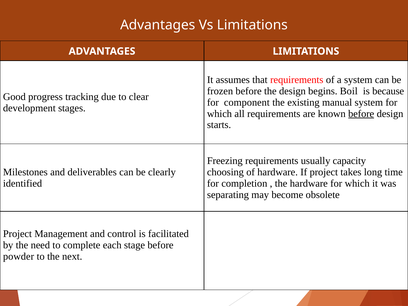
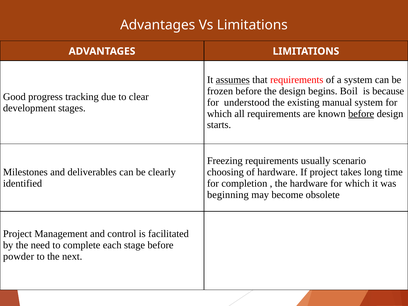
assumes underline: none -> present
component: component -> understood
capacity: capacity -> scenario
separating: separating -> beginning
